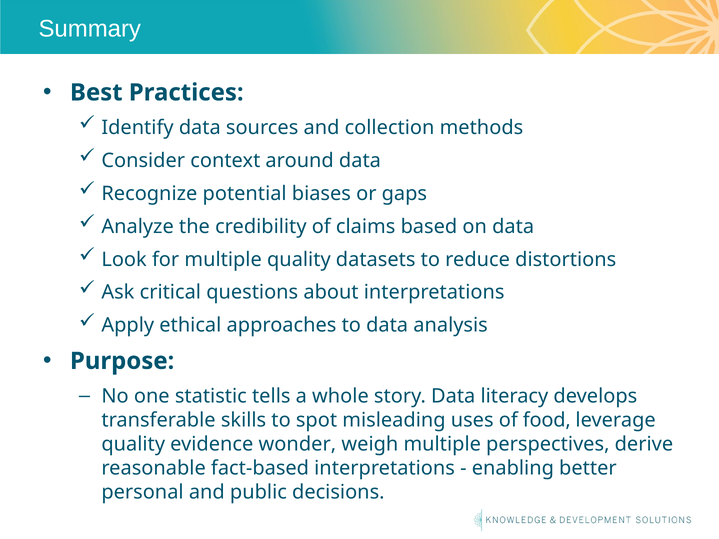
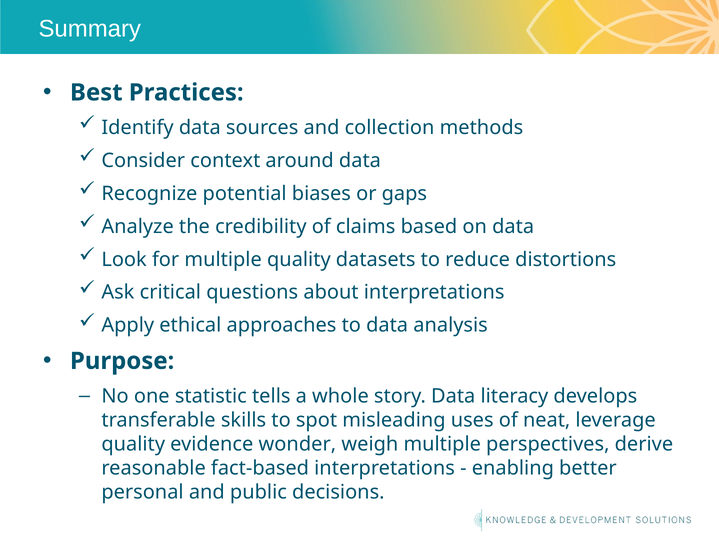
food: food -> neat
